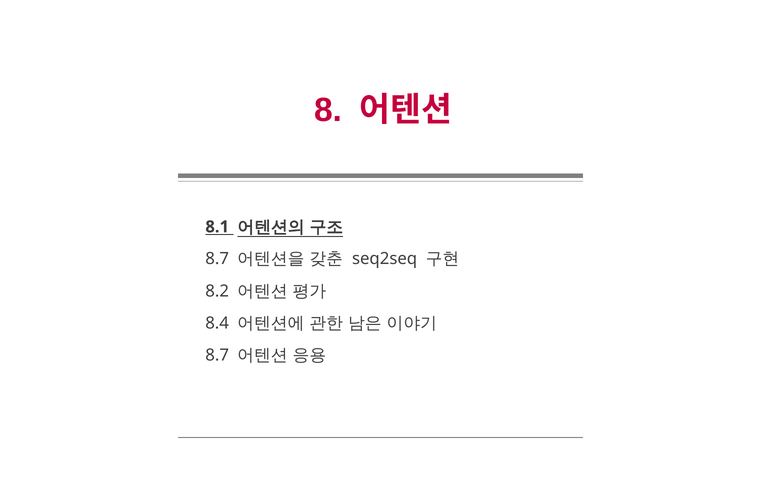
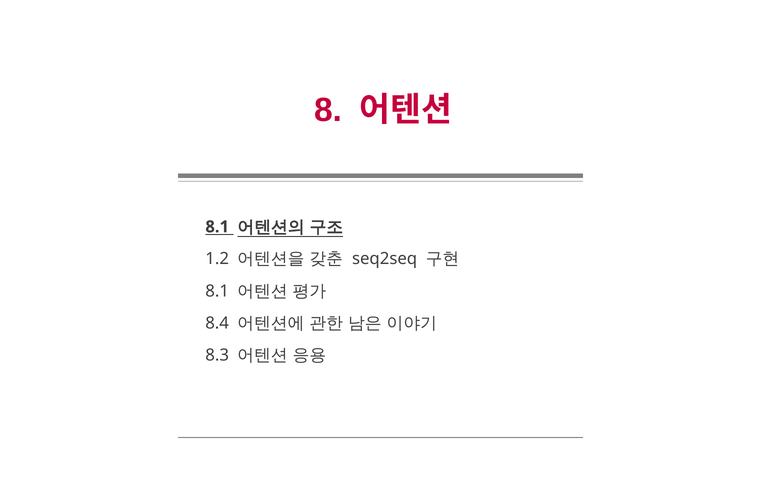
8.7 at (217, 259): 8.7 -> 1.2
8.2 at (217, 291): 8.2 -> 8.1
8.7 at (217, 355): 8.7 -> 8.3
